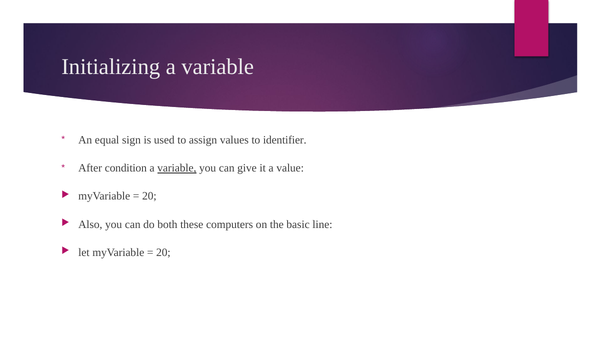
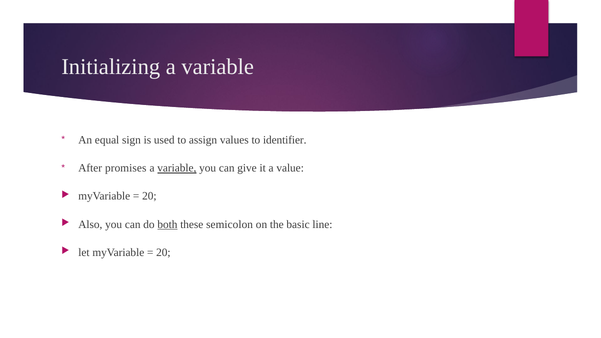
condition: condition -> promises
both underline: none -> present
computers: computers -> semicolon
